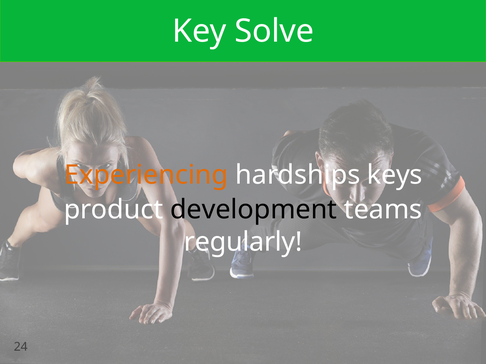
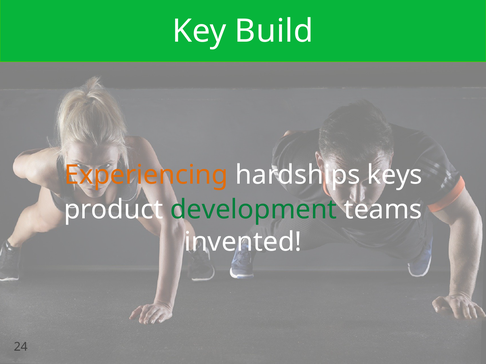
Solve: Solve -> Build
development colour: black -> green
regularly: regularly -> invented
